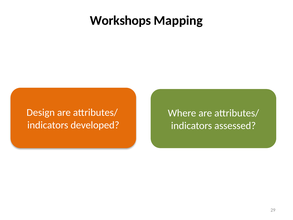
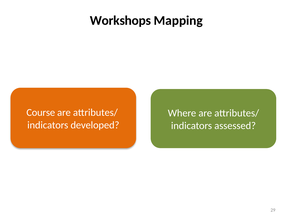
Design: Design -> Course
